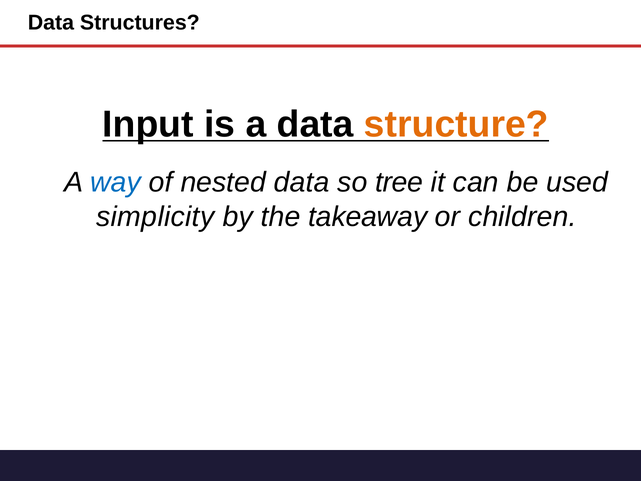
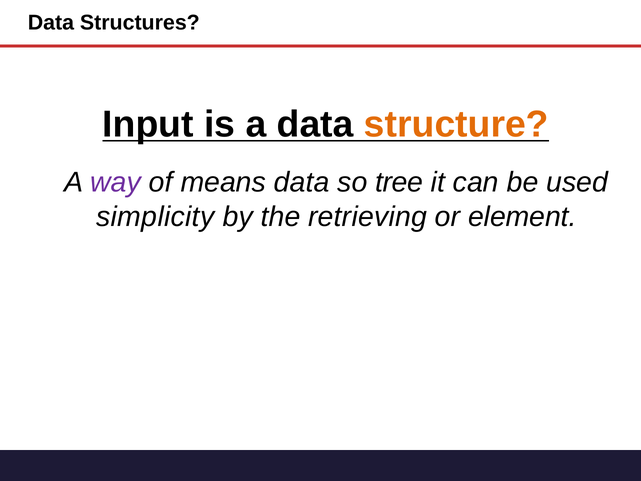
way colour: blue -> purple
nested: nested -> means
takeaway: takeaway -> retrieving
children: children -> element
